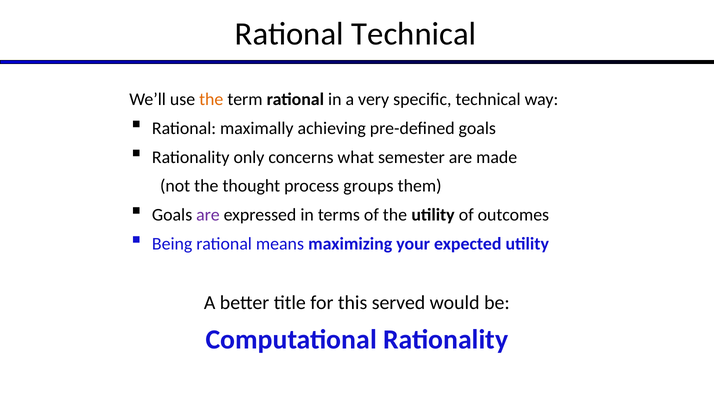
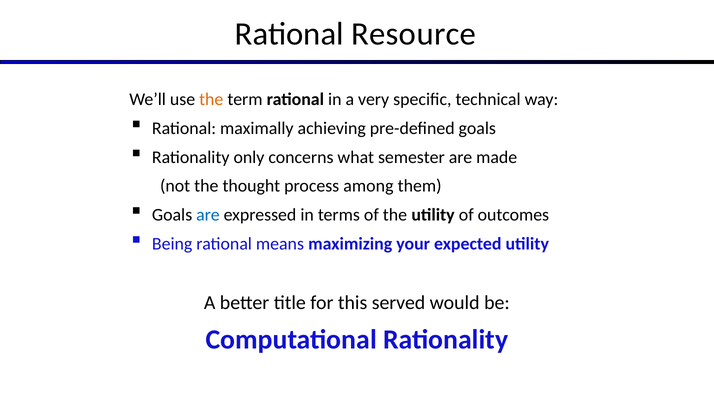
Rational Technical: Technical -> Resource
groups: groups -> among
are at (208, 215) colour: purple -> blue
